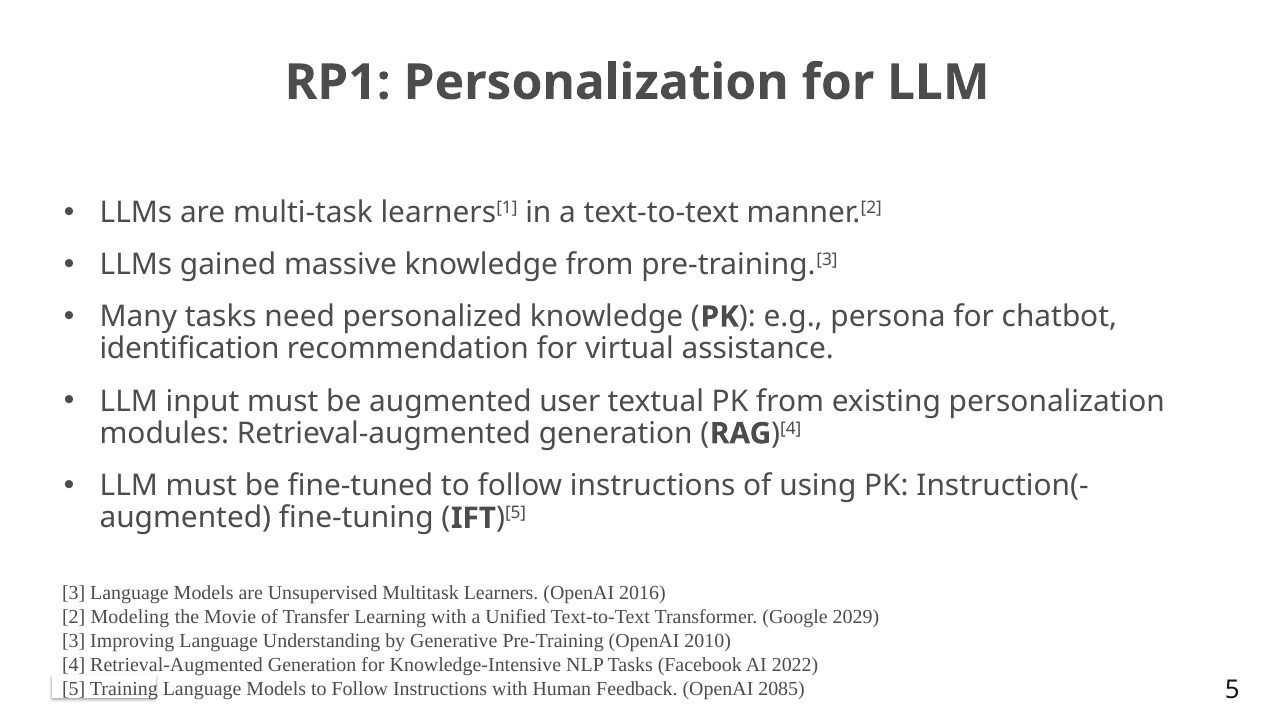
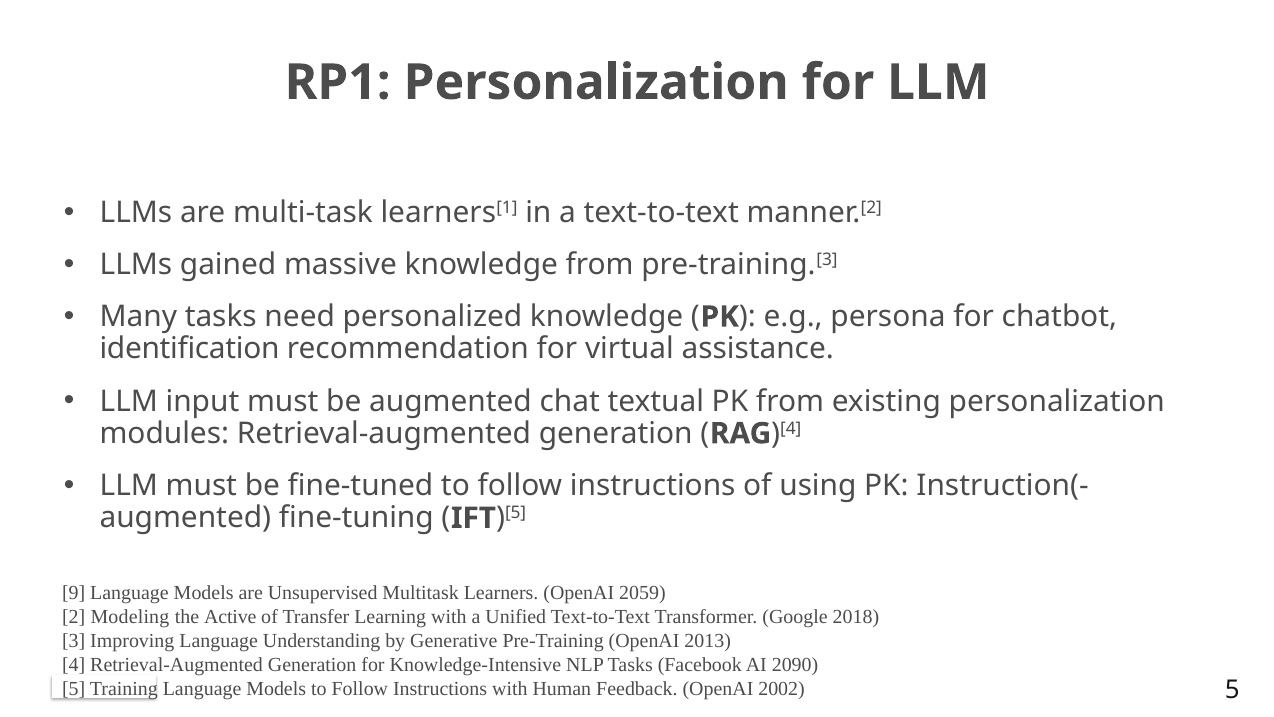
user: user -> chat
3 at (74, 593): 3 -> 9
2016: 2016 -> 2059
Movie: Movie -> Active
2029: 2029 -> 2018
2010: 2010 -> 2013
2022: 2022 -> 2090
2085: 2085 -> 2002
